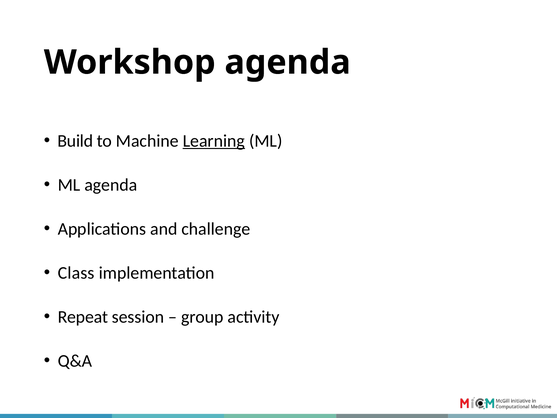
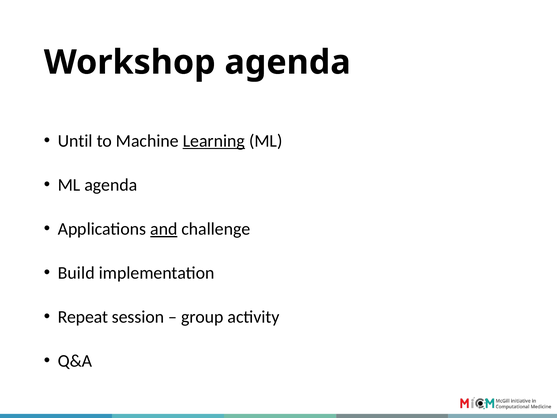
Build: Build -> Until
and underline: none -> present
Class: Class -> Build
